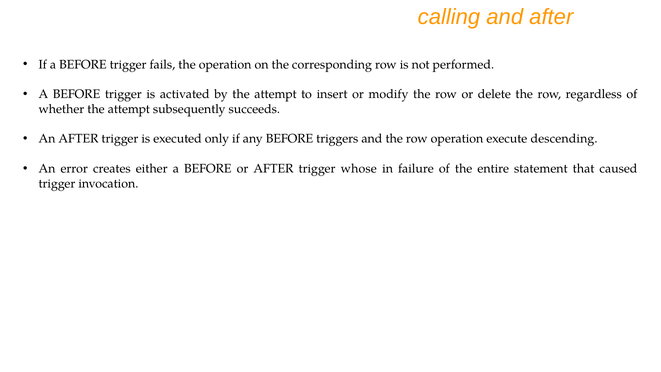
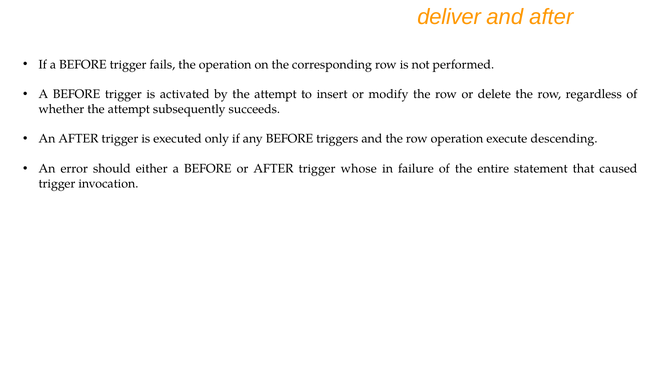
calling: calling -> deliver
creates: creates -> should
